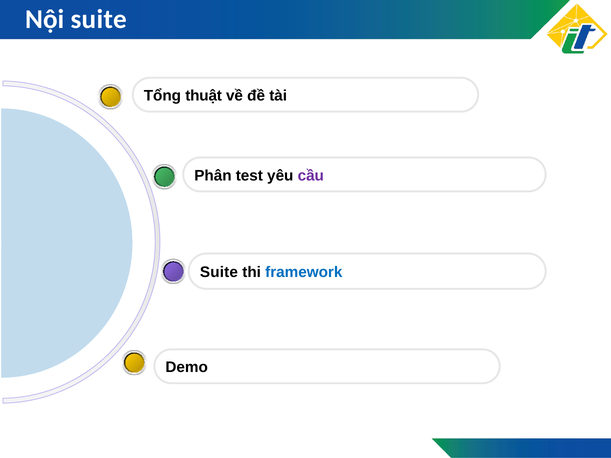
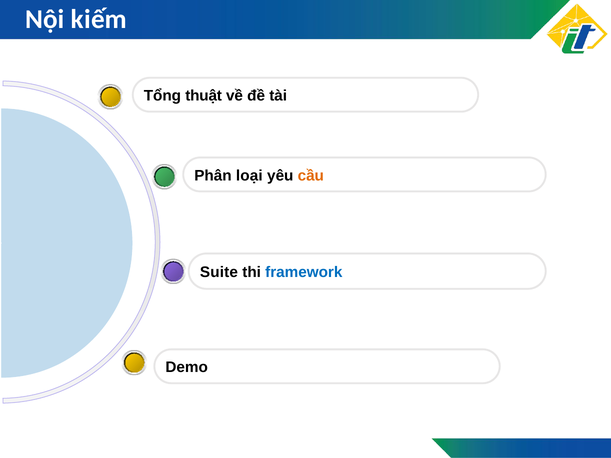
Nội suite: suite -> kiếm
test: test -> loại
cầu colour: purple -> orange
